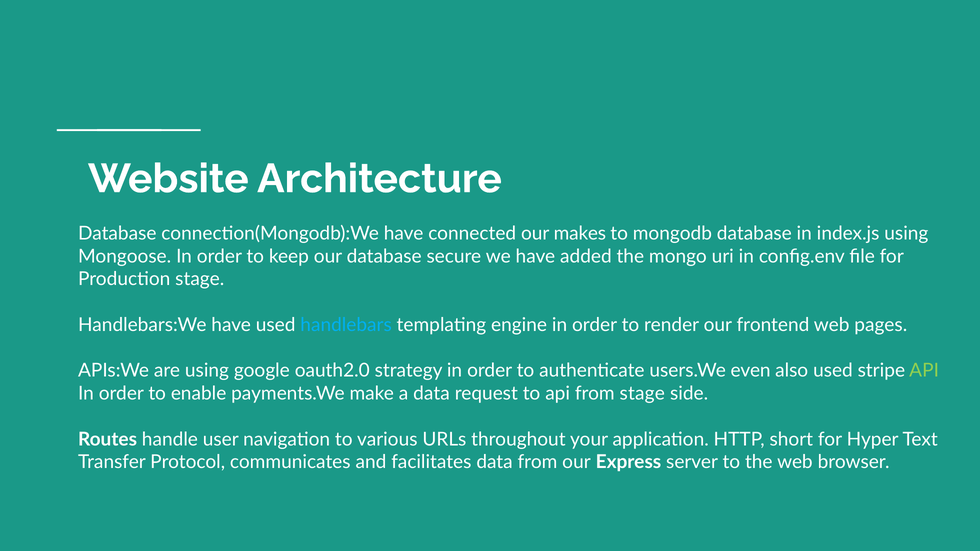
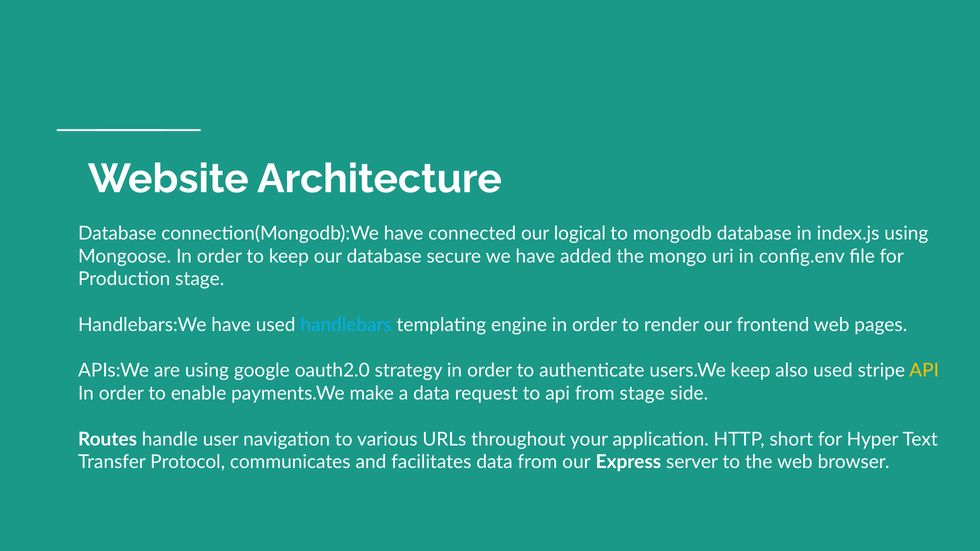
makes: makes -> logical
users.We even: even -> keep
API at (924, 371) colour: light green -> yellow
